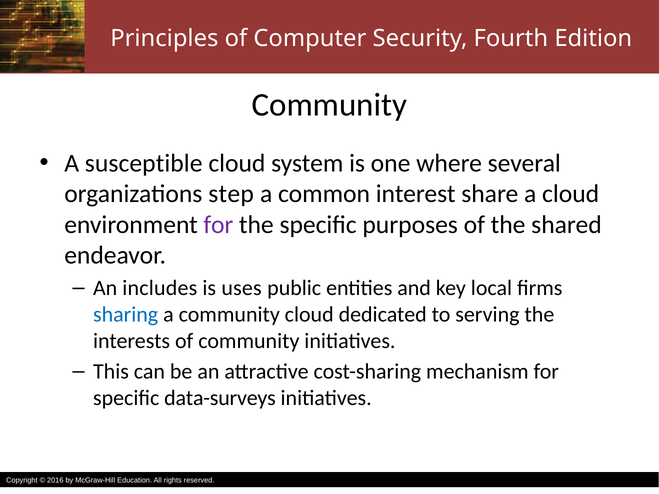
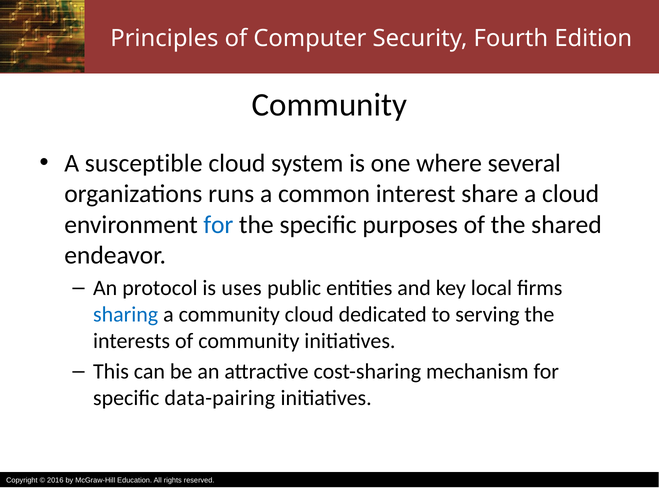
step: step -> runs
for at (218, 225) colour: purple -> blue
includes: includes -> protocol
data-surveys: data-surveys -> data-pairing
